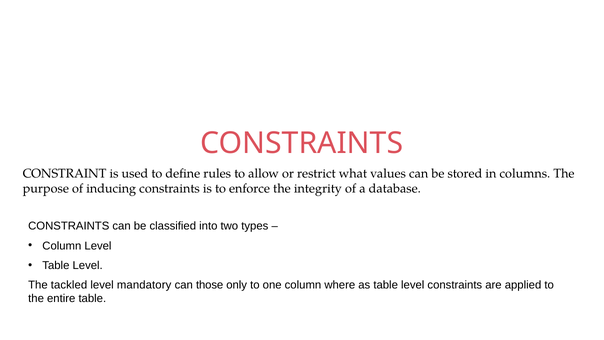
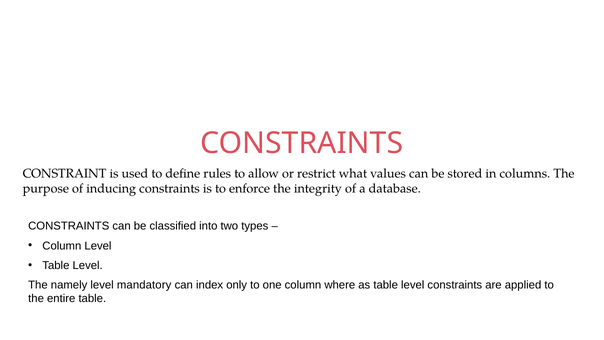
tackled: tackled -> namely
those: those -> index
